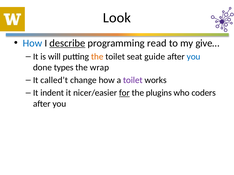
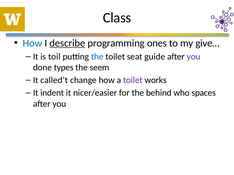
Look: Look -> Class
read: read -> ones
will: will -> toil
the at (97, 57) colour: orange -> blue
you at (194, 57) colour: blue -> purple
wrap: wrap -> seem
for underline: present -> none
plugins: plugins -> behind
coders: coders -> spaces
